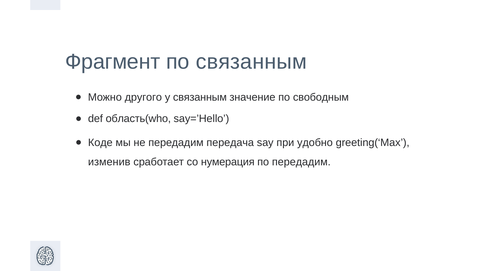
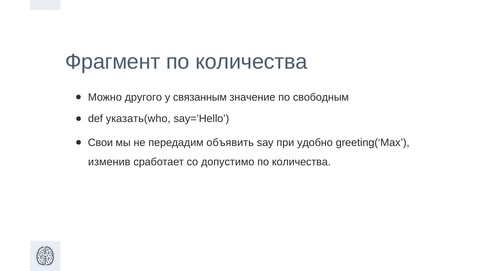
связанным at (251, 62): связанным -> количества
область(who: область(who -> указать(who
Коде: Коде -> Свои
передача: передача -> объявить
нумерация: нумерация -> допустимо
передадим at (301, 162): передадим -> количества
